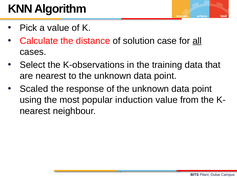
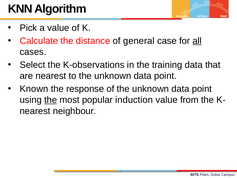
solution: solution -> general
Scaled: Scaled -> Known
the at (51, 100) underline: none -> present
